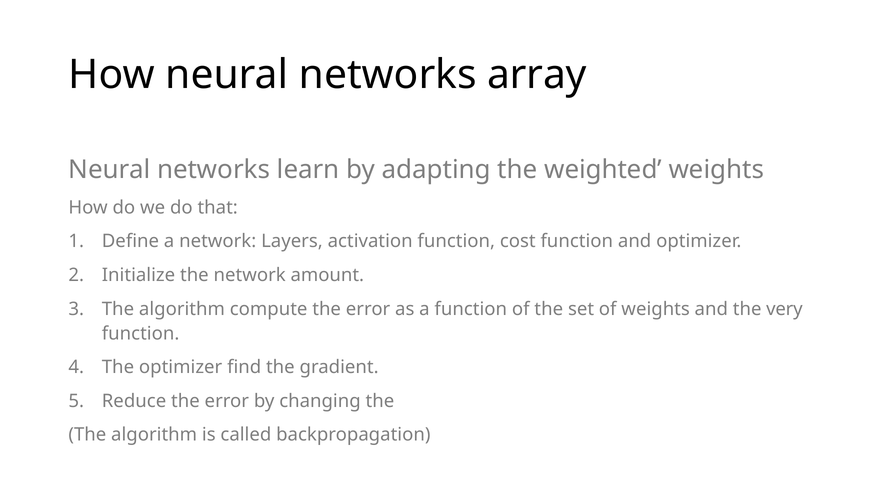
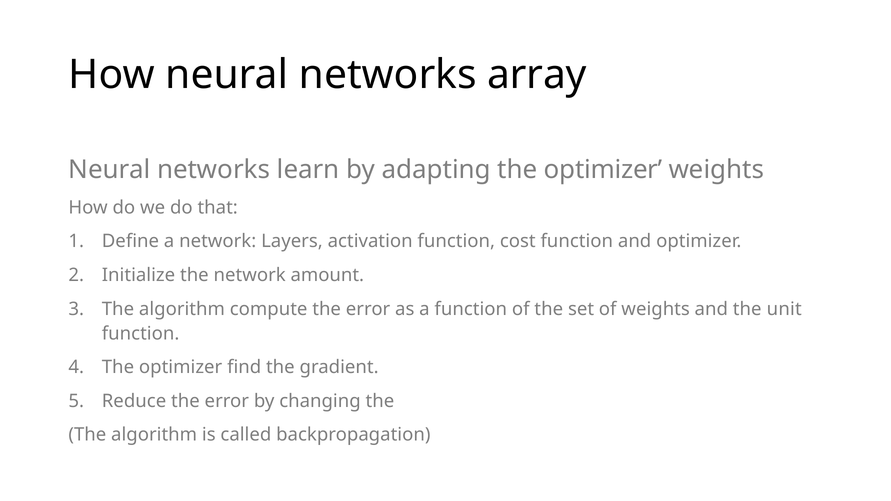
adapting the weighted: weighted -> optimizer
very: very -> unit
